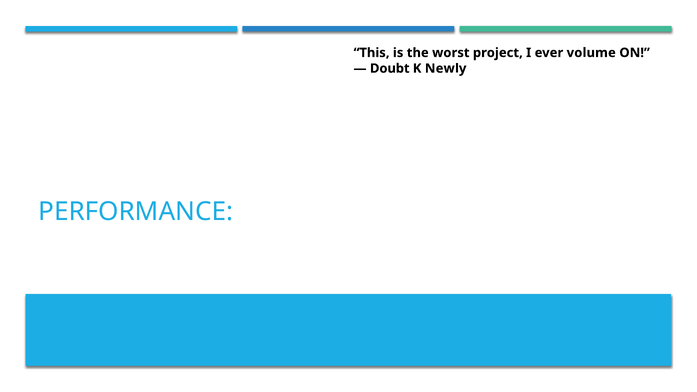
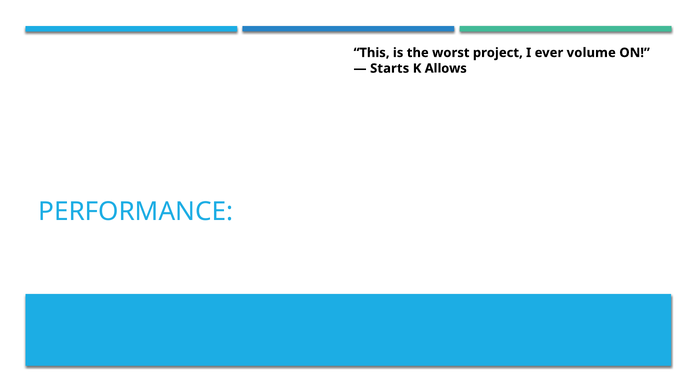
Doubt: Doubt -> Starts
Newly: Newly -> Allows
